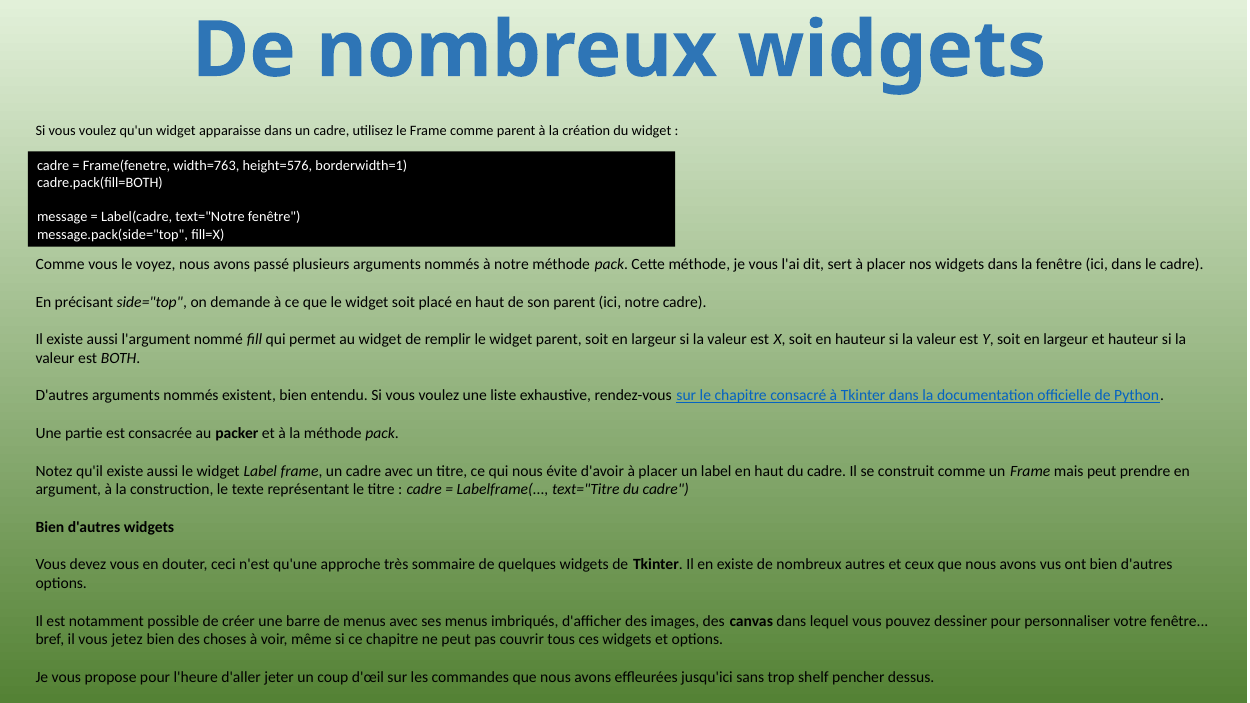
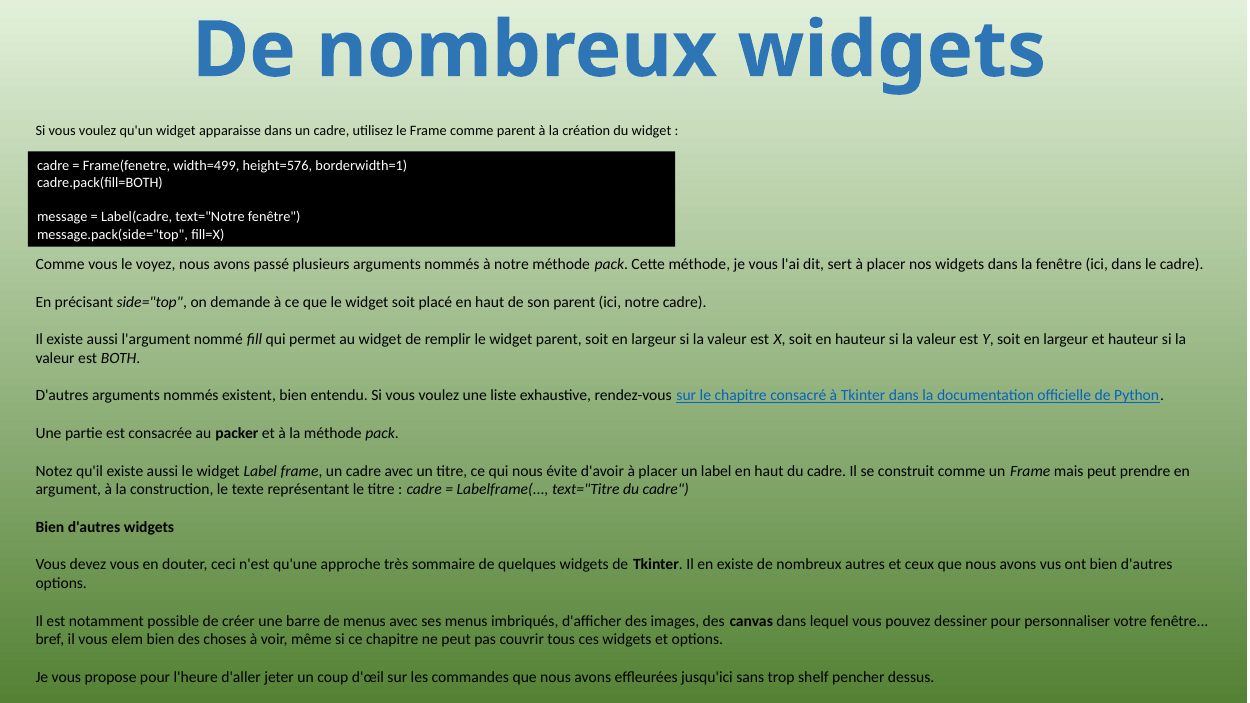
width=763: width=763 -> width=499
jetez: jetez -> elem
